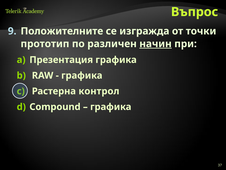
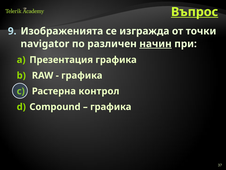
Въпрос underline: none -> present
Положителните: Положителните -> Изображенията
прототип: прототип -> navigator
